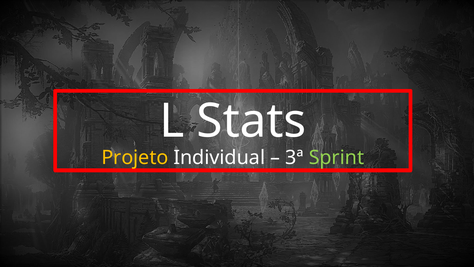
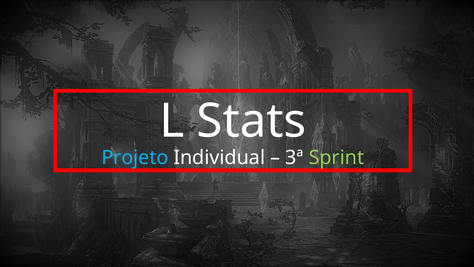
Projeto colour: yellow -> light blue
